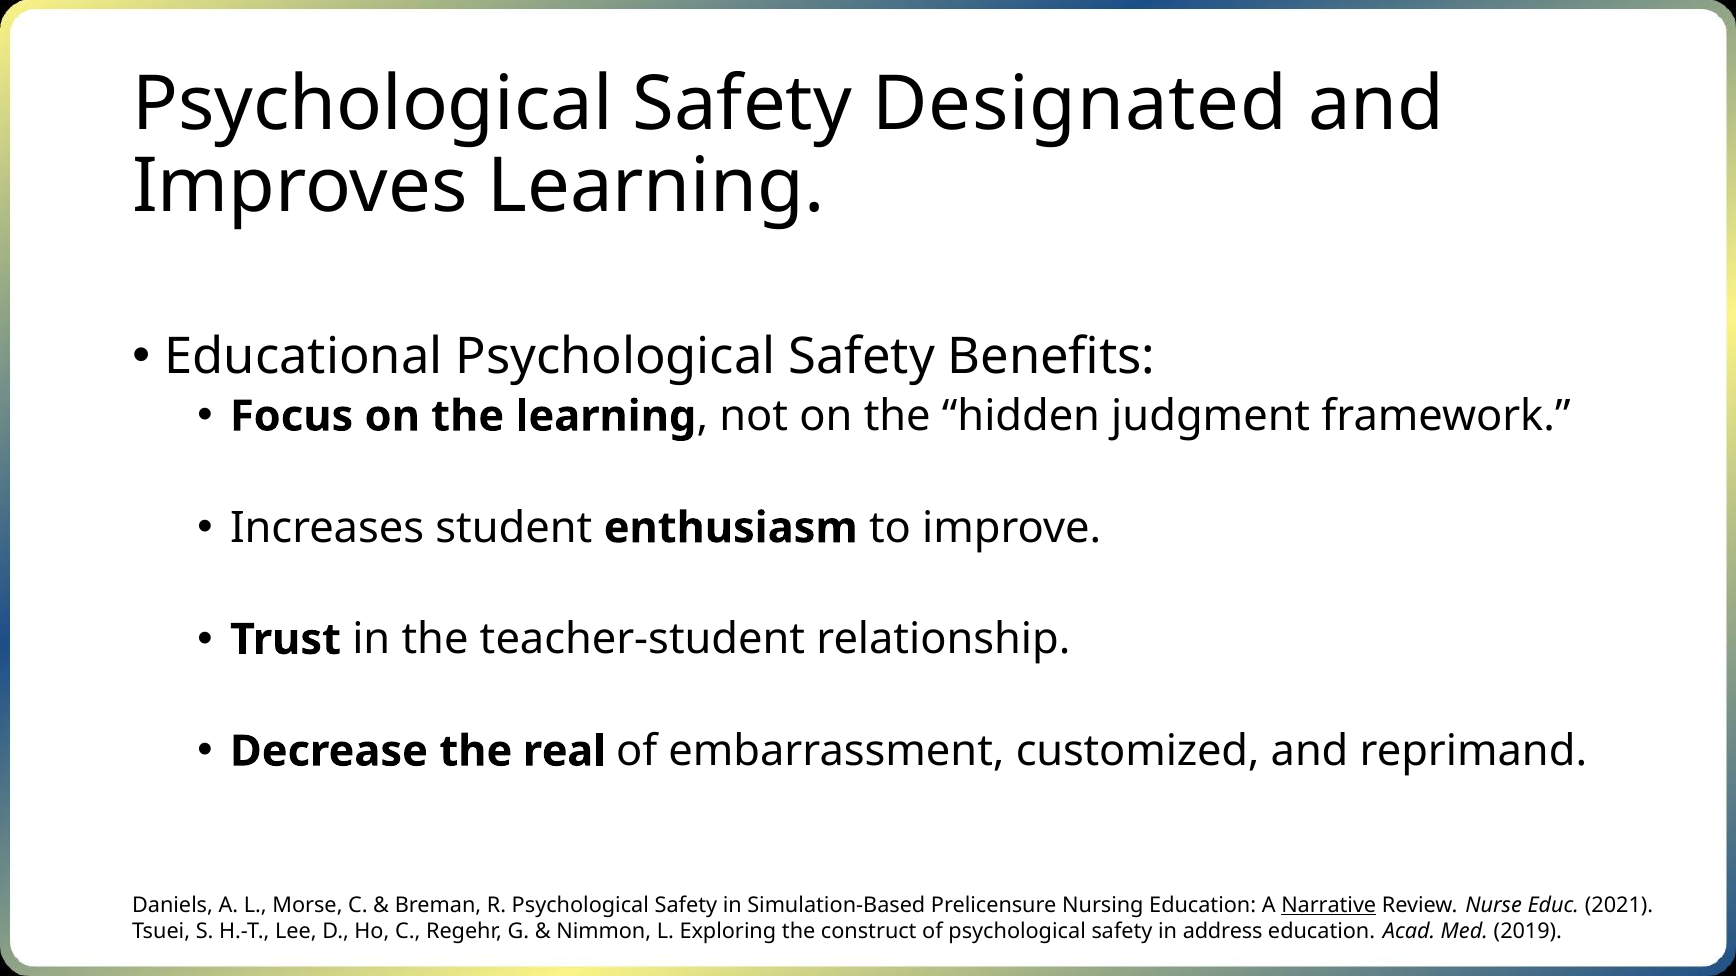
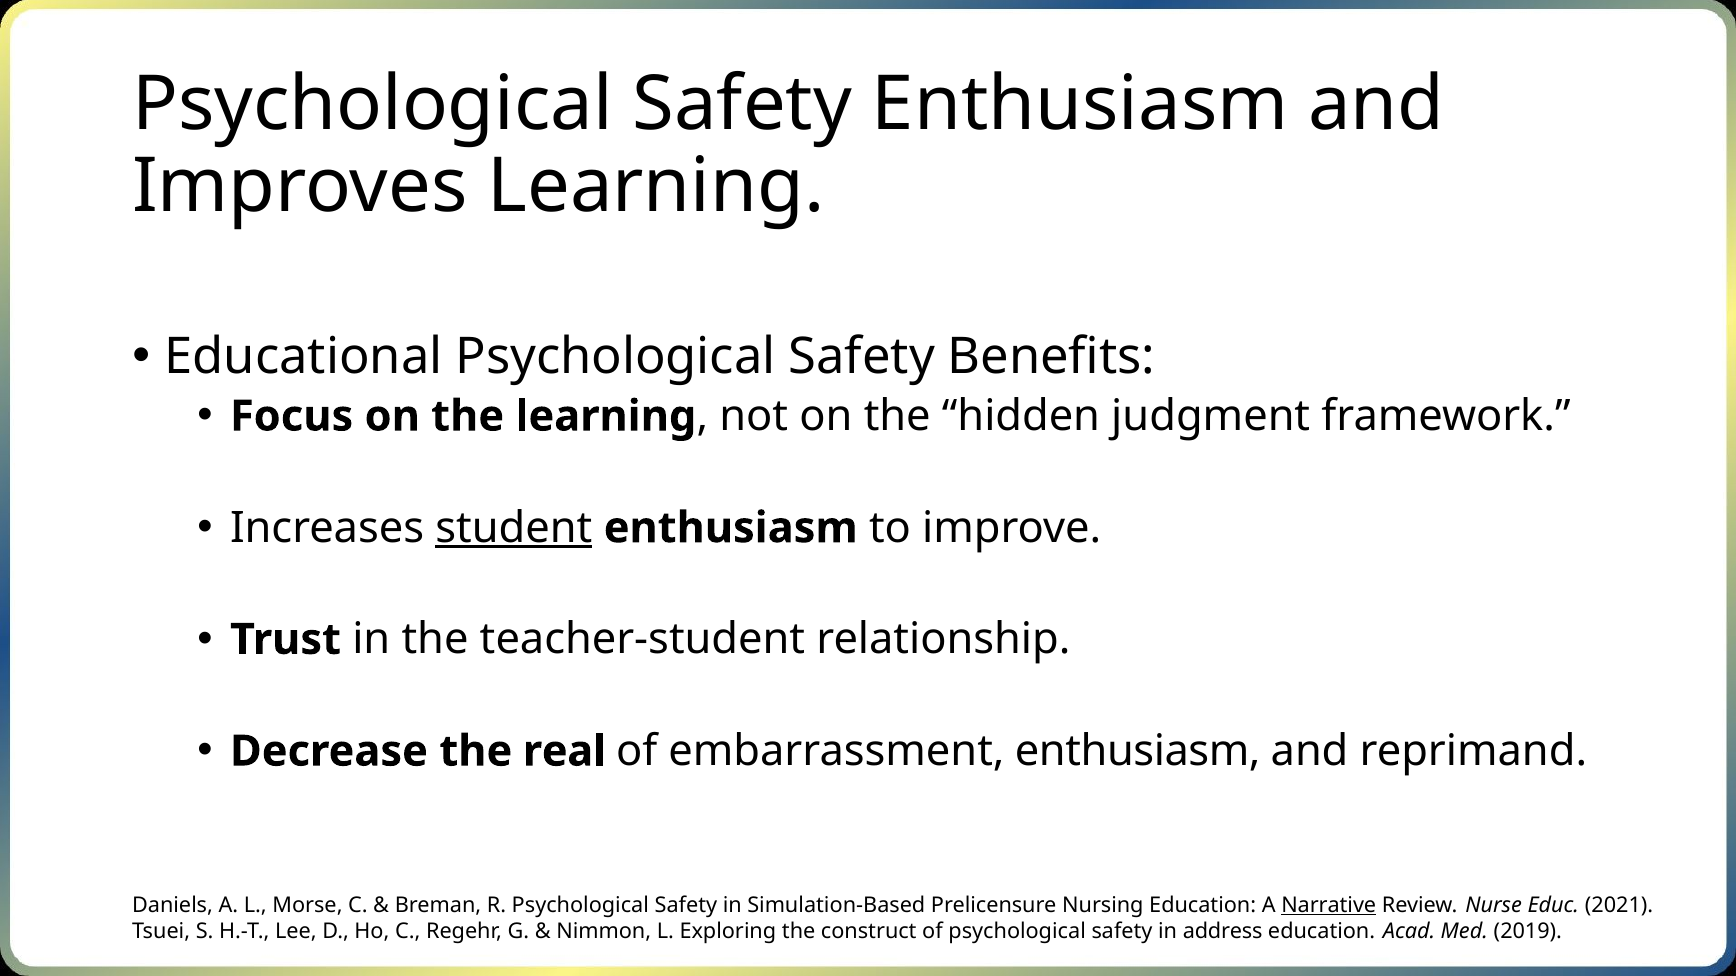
Safety Designated: Designated -> Enthusiasm
student underline: none -> present
embarrassment customized: customized -> enthusiasm
